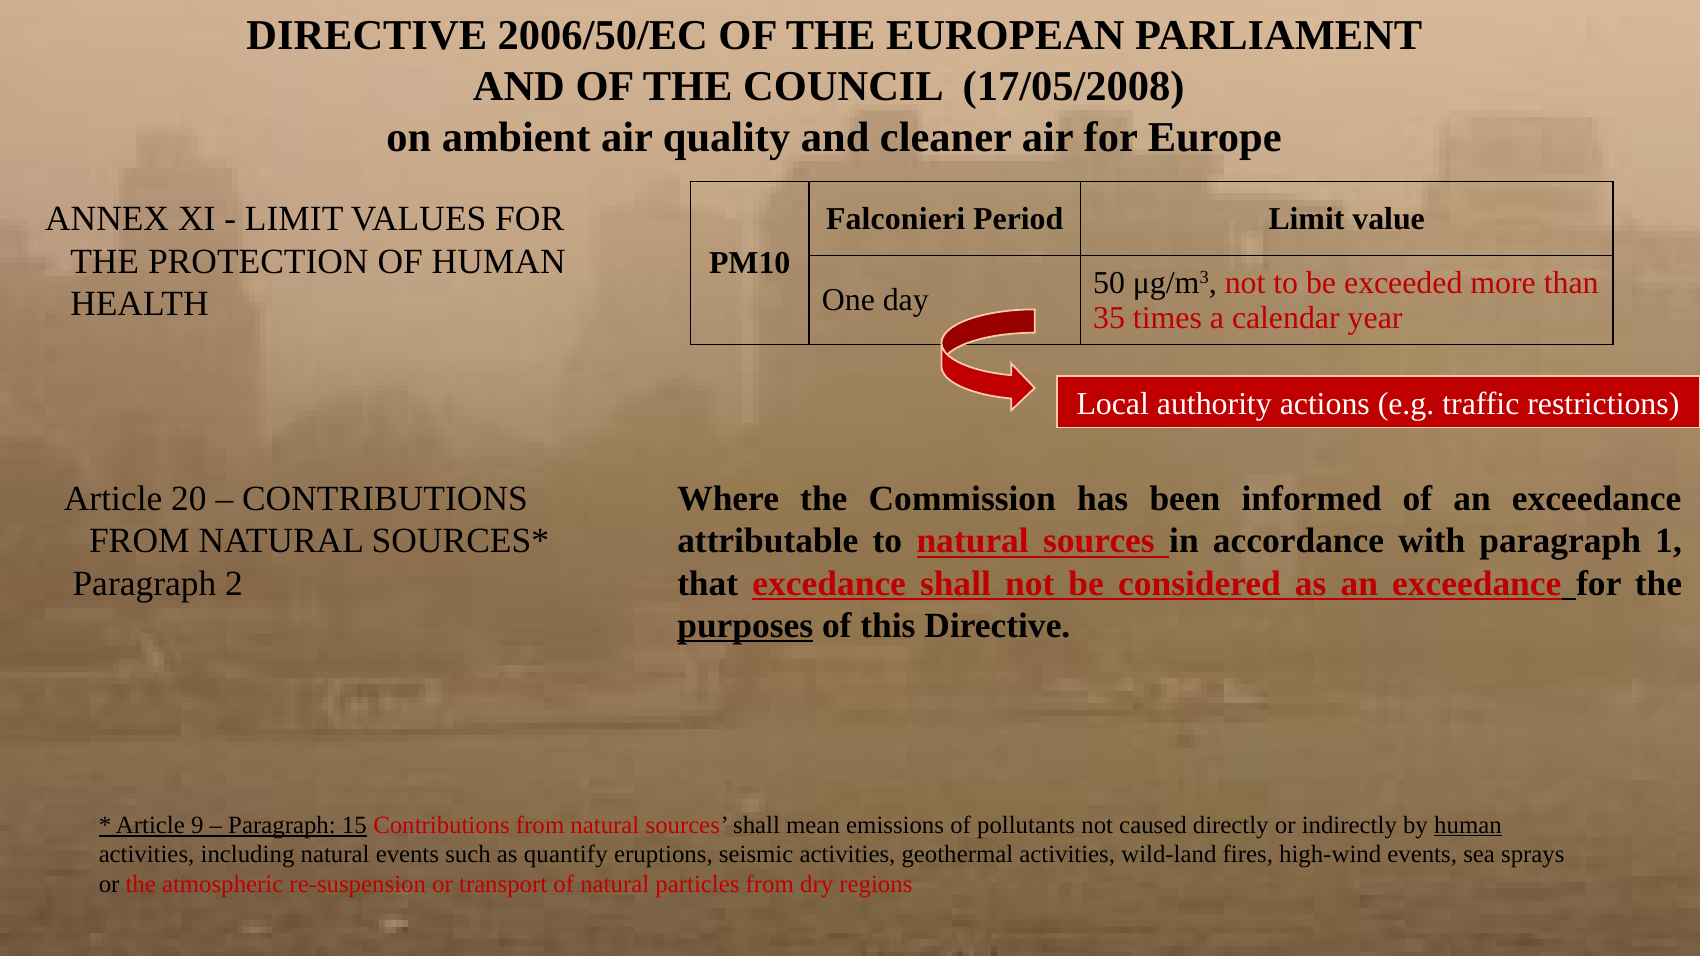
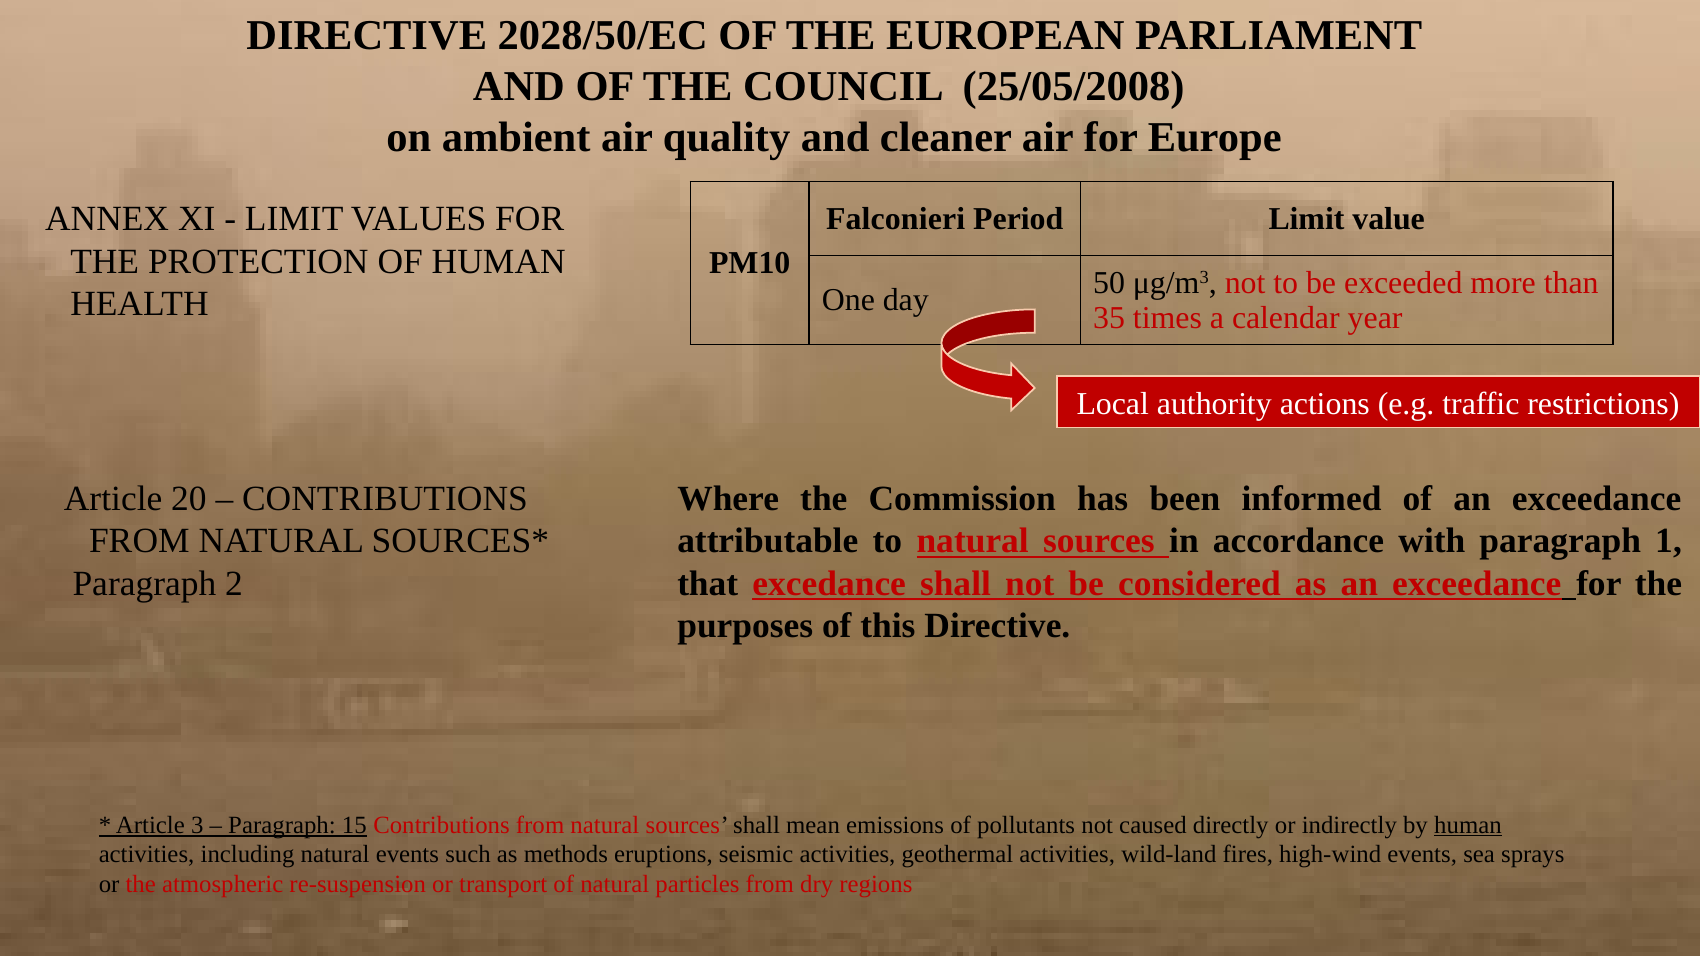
2006/50/EC: 2006/50/EC -> 2028/50/EC
17/05/2008: 17/05/2008 -> 25/05/2008
purposes underline: present -> none
9: 9 -> 3
quantify: quantify -> methods
